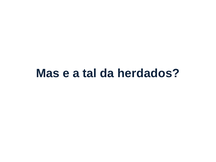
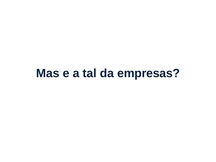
herdados: herdados -> empresas
